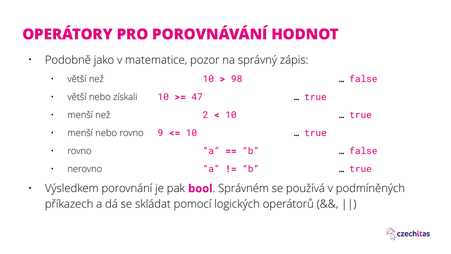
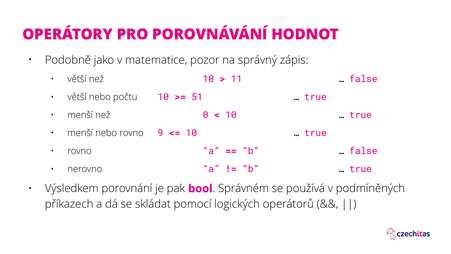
98: 98 -> 11
získali: získali -> počtu
47: 47 -> 51
2: 2 -> 0
